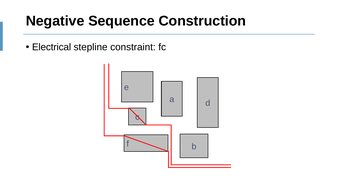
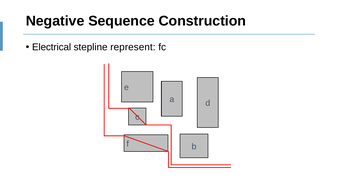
constraint: constraint -> represent
